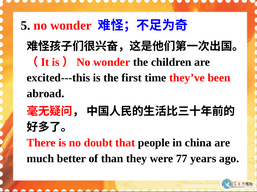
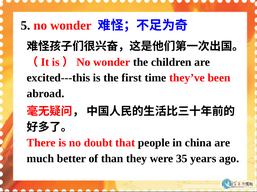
77: 77 -> 35
